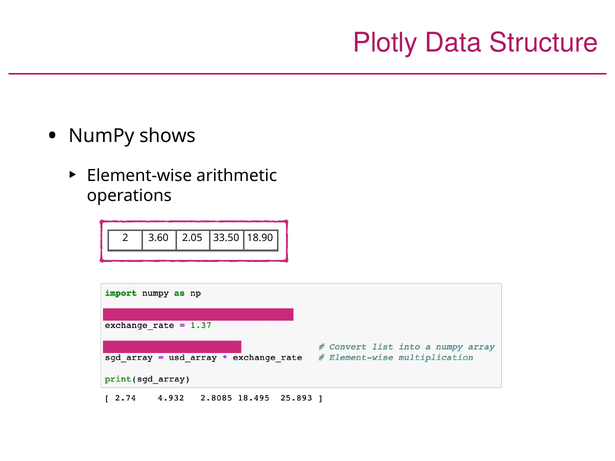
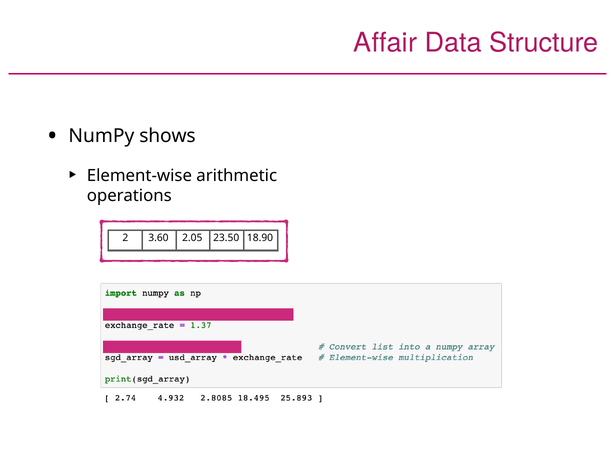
Plotly: Plotly -> Affair
33.50: 33.50 -> 23.50
